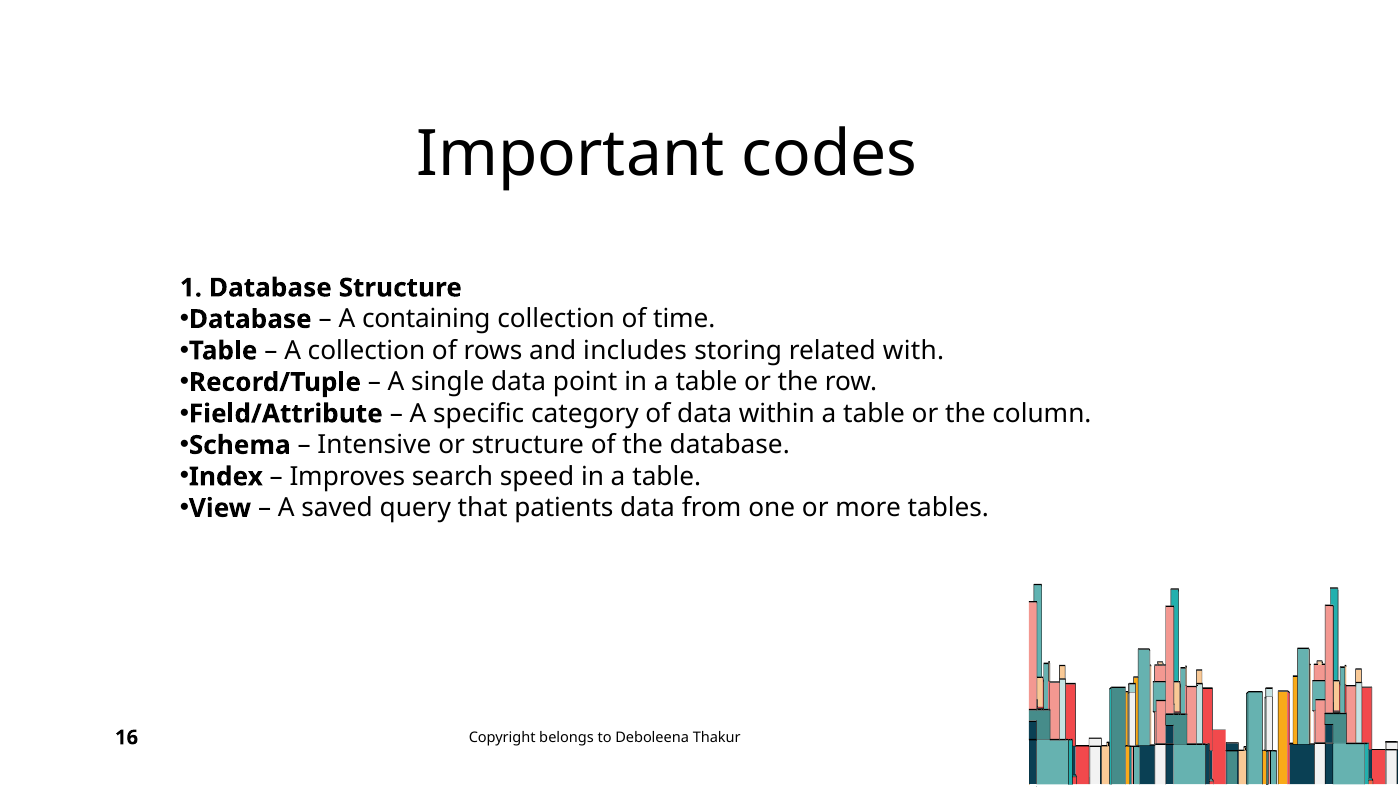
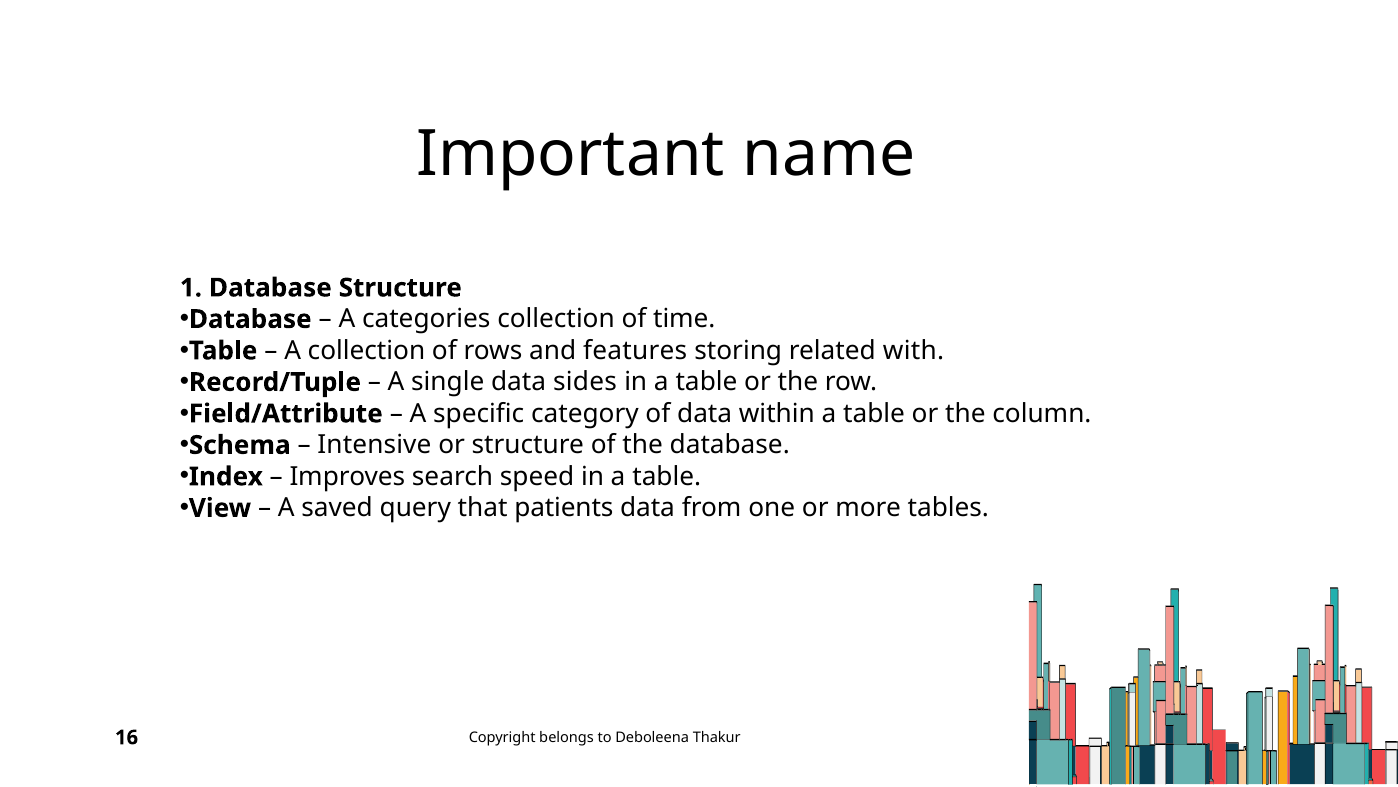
codes: codes -> name
containing: containing -> categories
includes: includes -> features
point: point -> sides
